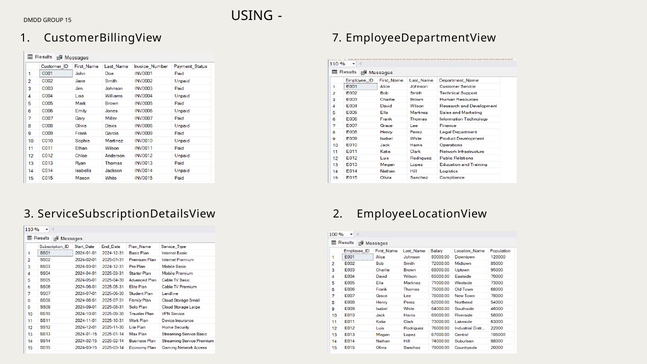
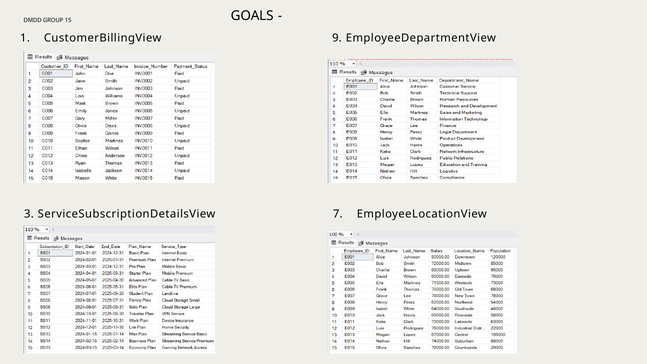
USING: USING -> GOALS
7: 7 -> 9
2: 2 -> 7
